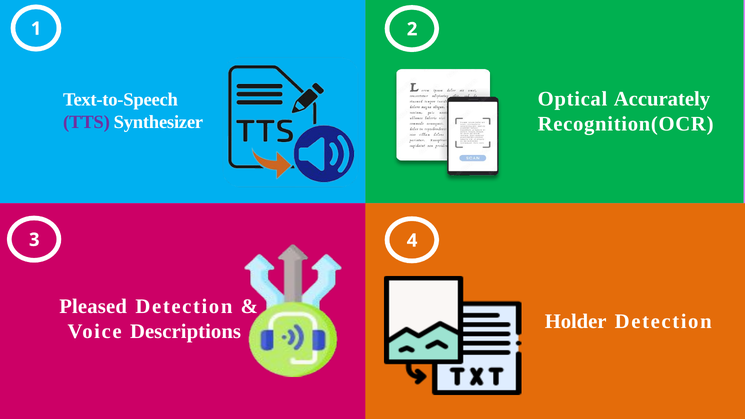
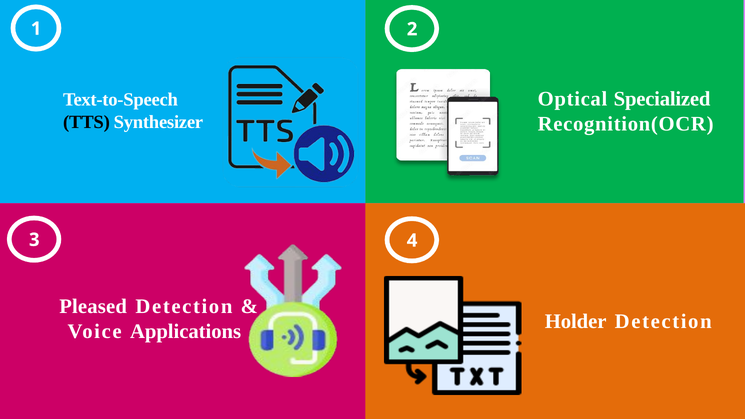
Accurately: Accurately -> Specialized
TTS colour: purple -> black
Descriptions: Descriptions -> Applications
